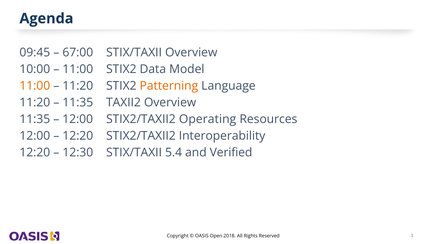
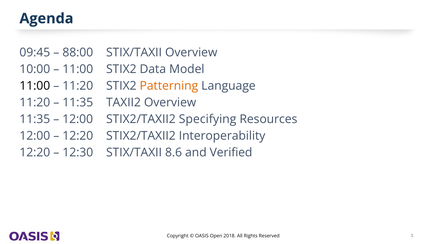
67:00: 67:00 -> 88:00
11:00 at (35, 86) colour: orange -> black
Operating: Operating -> Specifying
5.4: 5.4 -> 8.6
